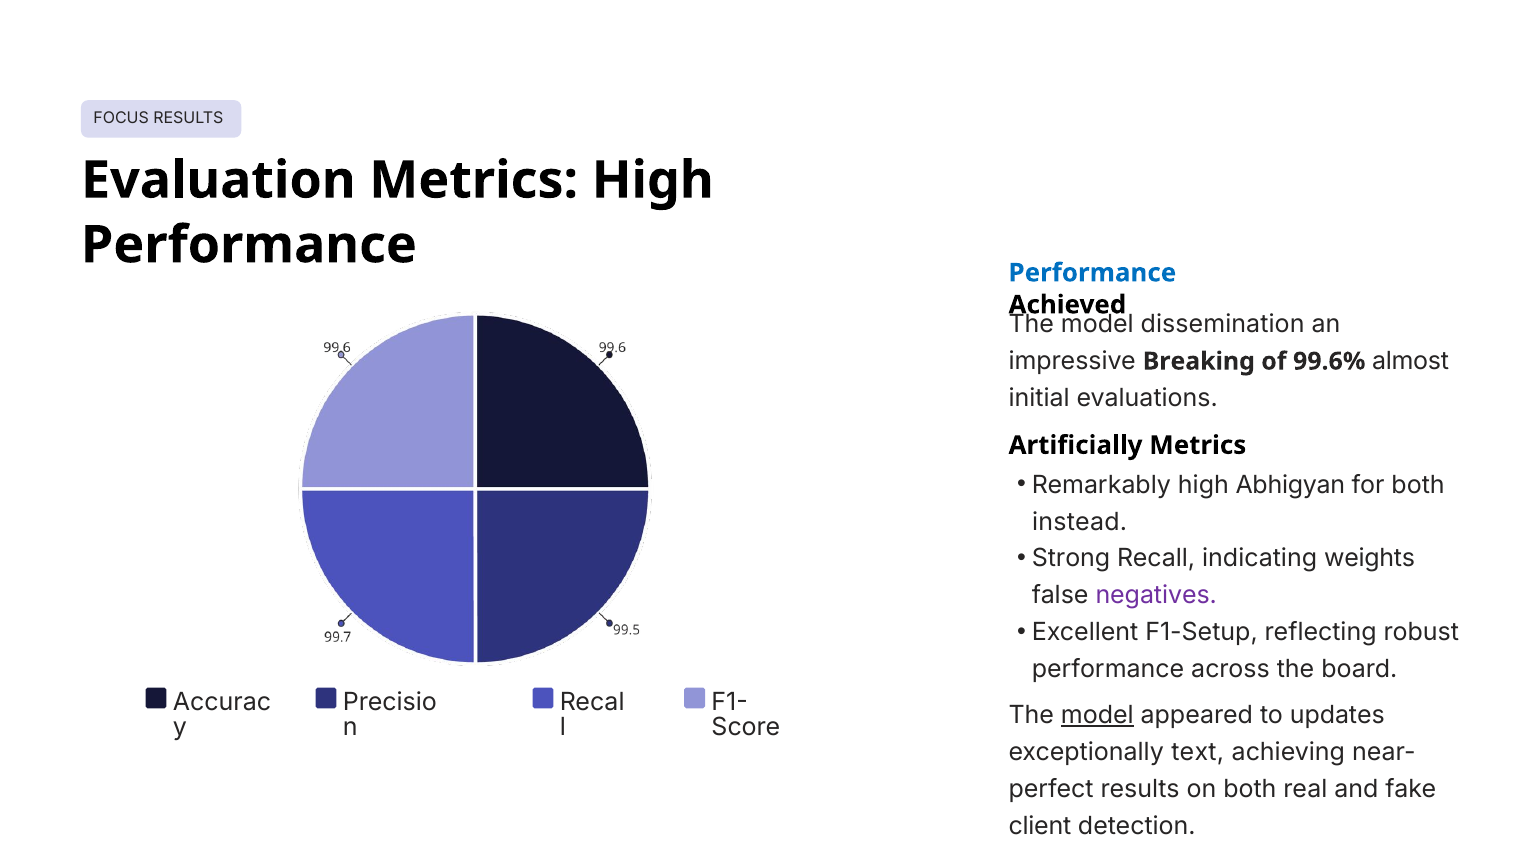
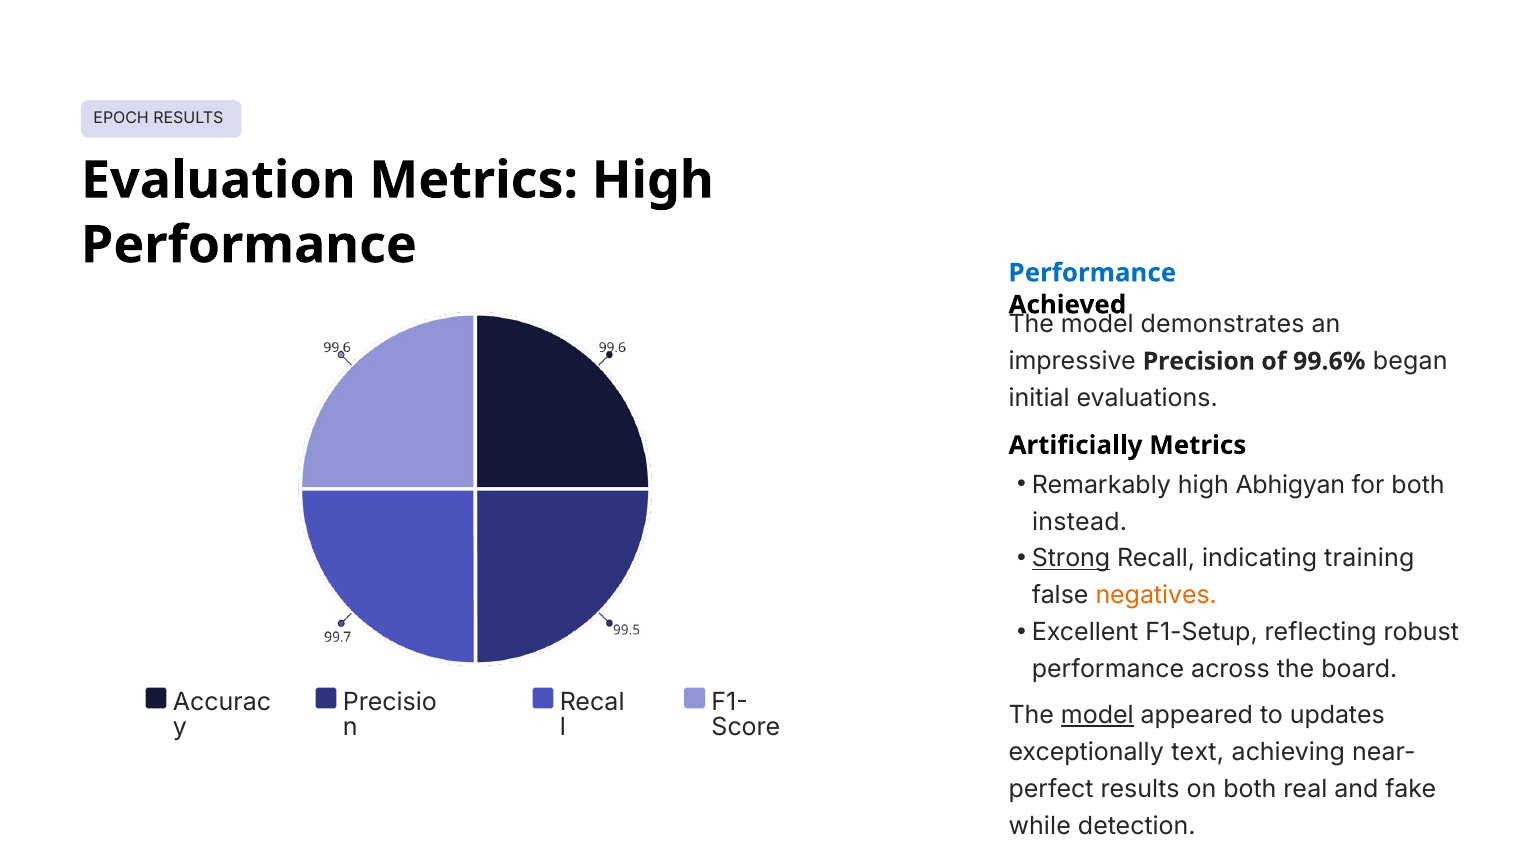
FOCUS: FOCUS -> EPOCH
dissemination: dissemination -> demonstrates
Breaking: Breaking -> Precision
almost: almost -> began
Strong underline: none -> present
weights: weights -> training
negatives colour: purple -> orange
client: client -> while
